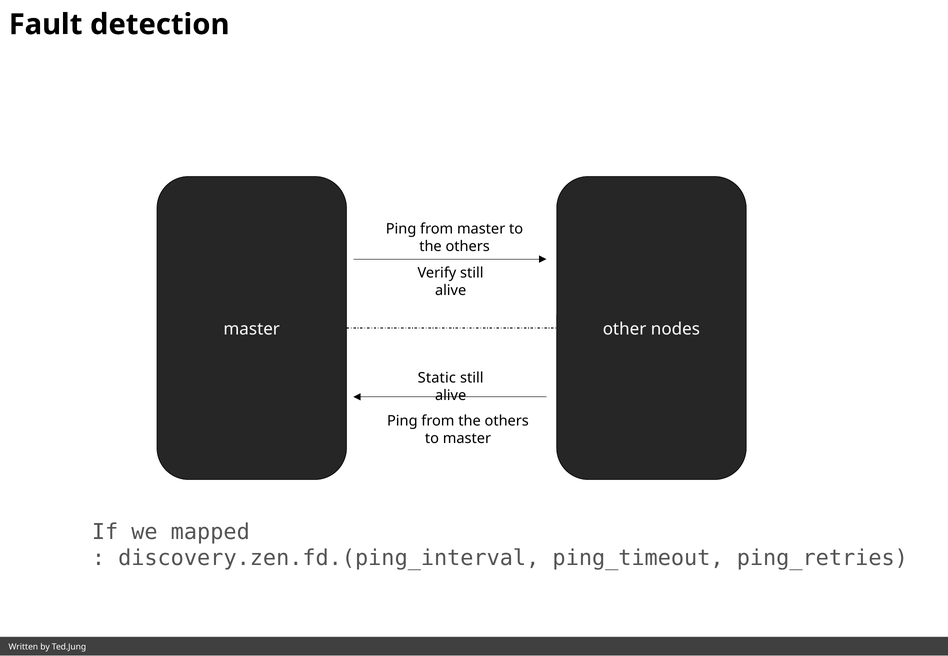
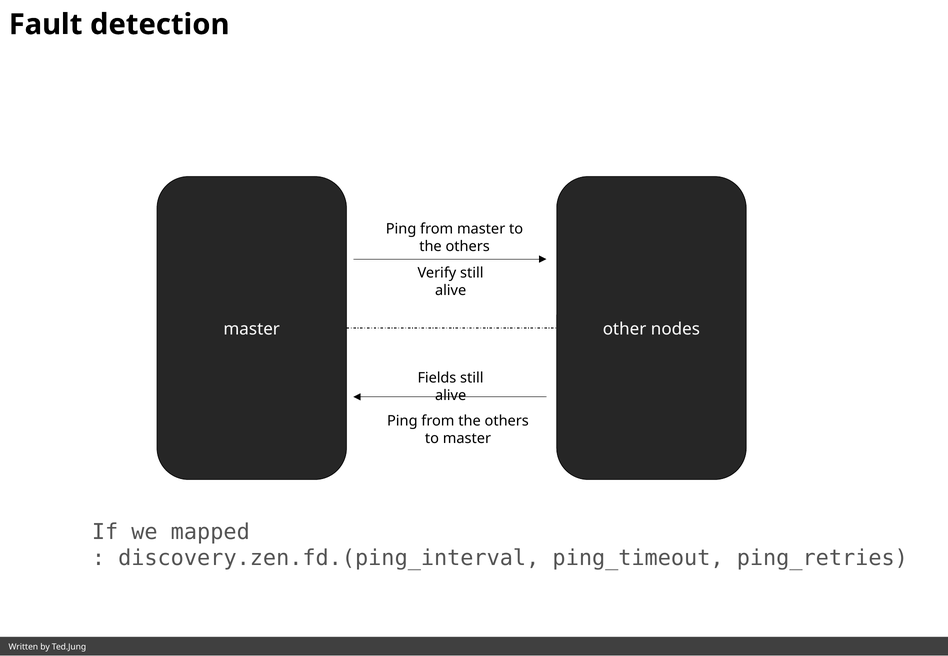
Static: Static -> Fields
